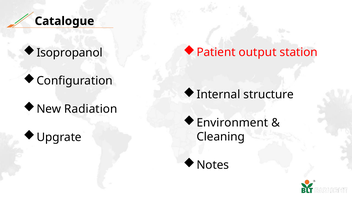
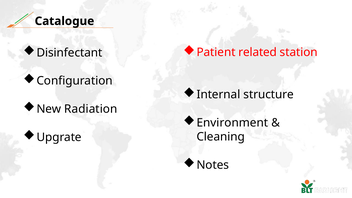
output: output -> related
Isopropanol: Isopropanol -> Disinfectant
